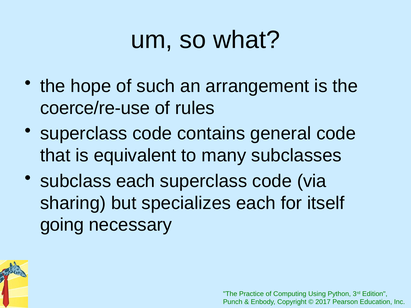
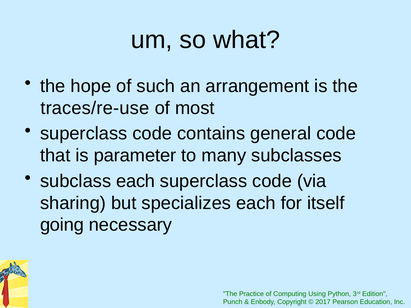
coerce/re-use: coerce/re-use -> traces/re-use
rules: rules -> most
equivalent: equivalent -> parameter
